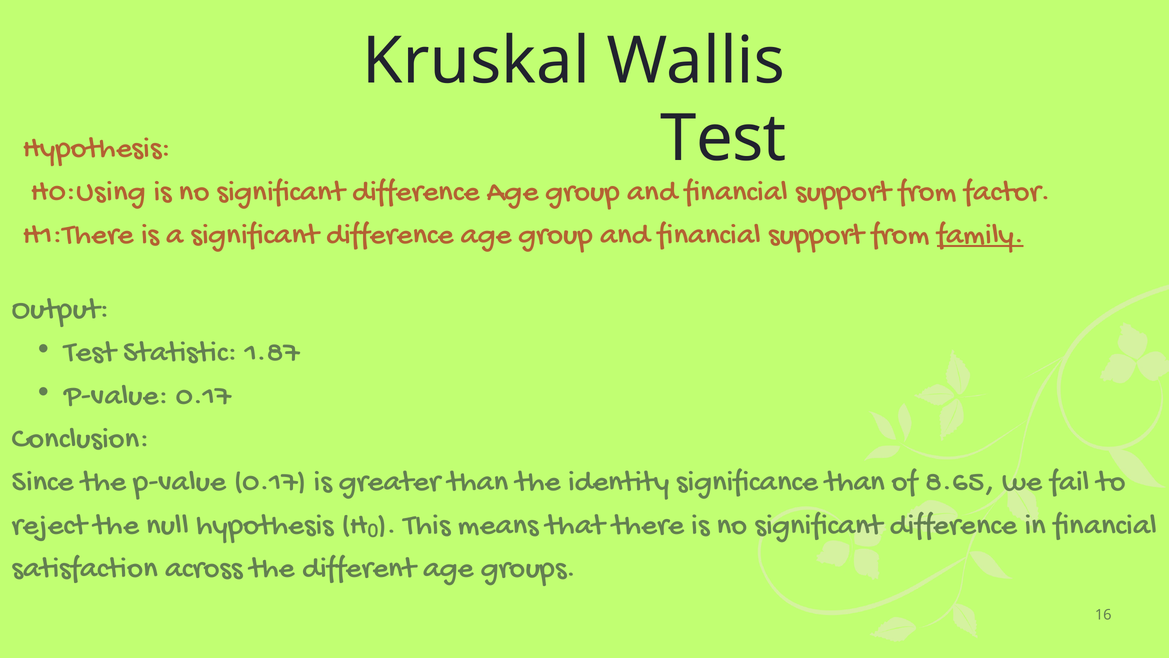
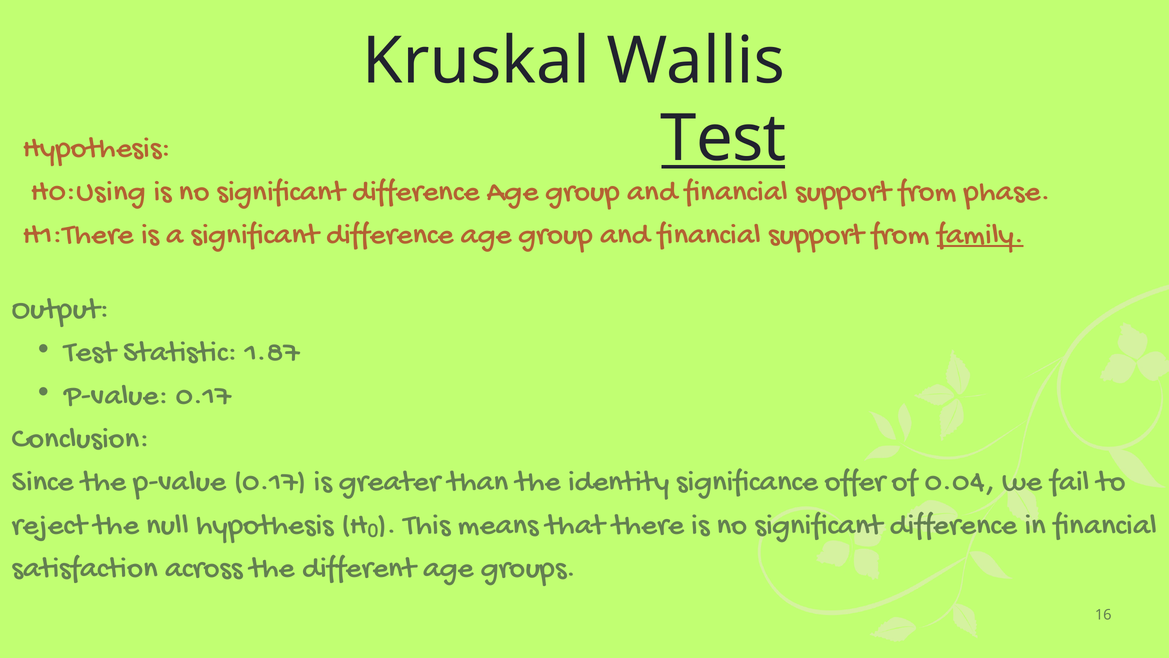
Test at (723, 139) underline: none -> present
factor: factor -> phase
significance than: than -> offer
8.65: 8.65 -> 0.04
